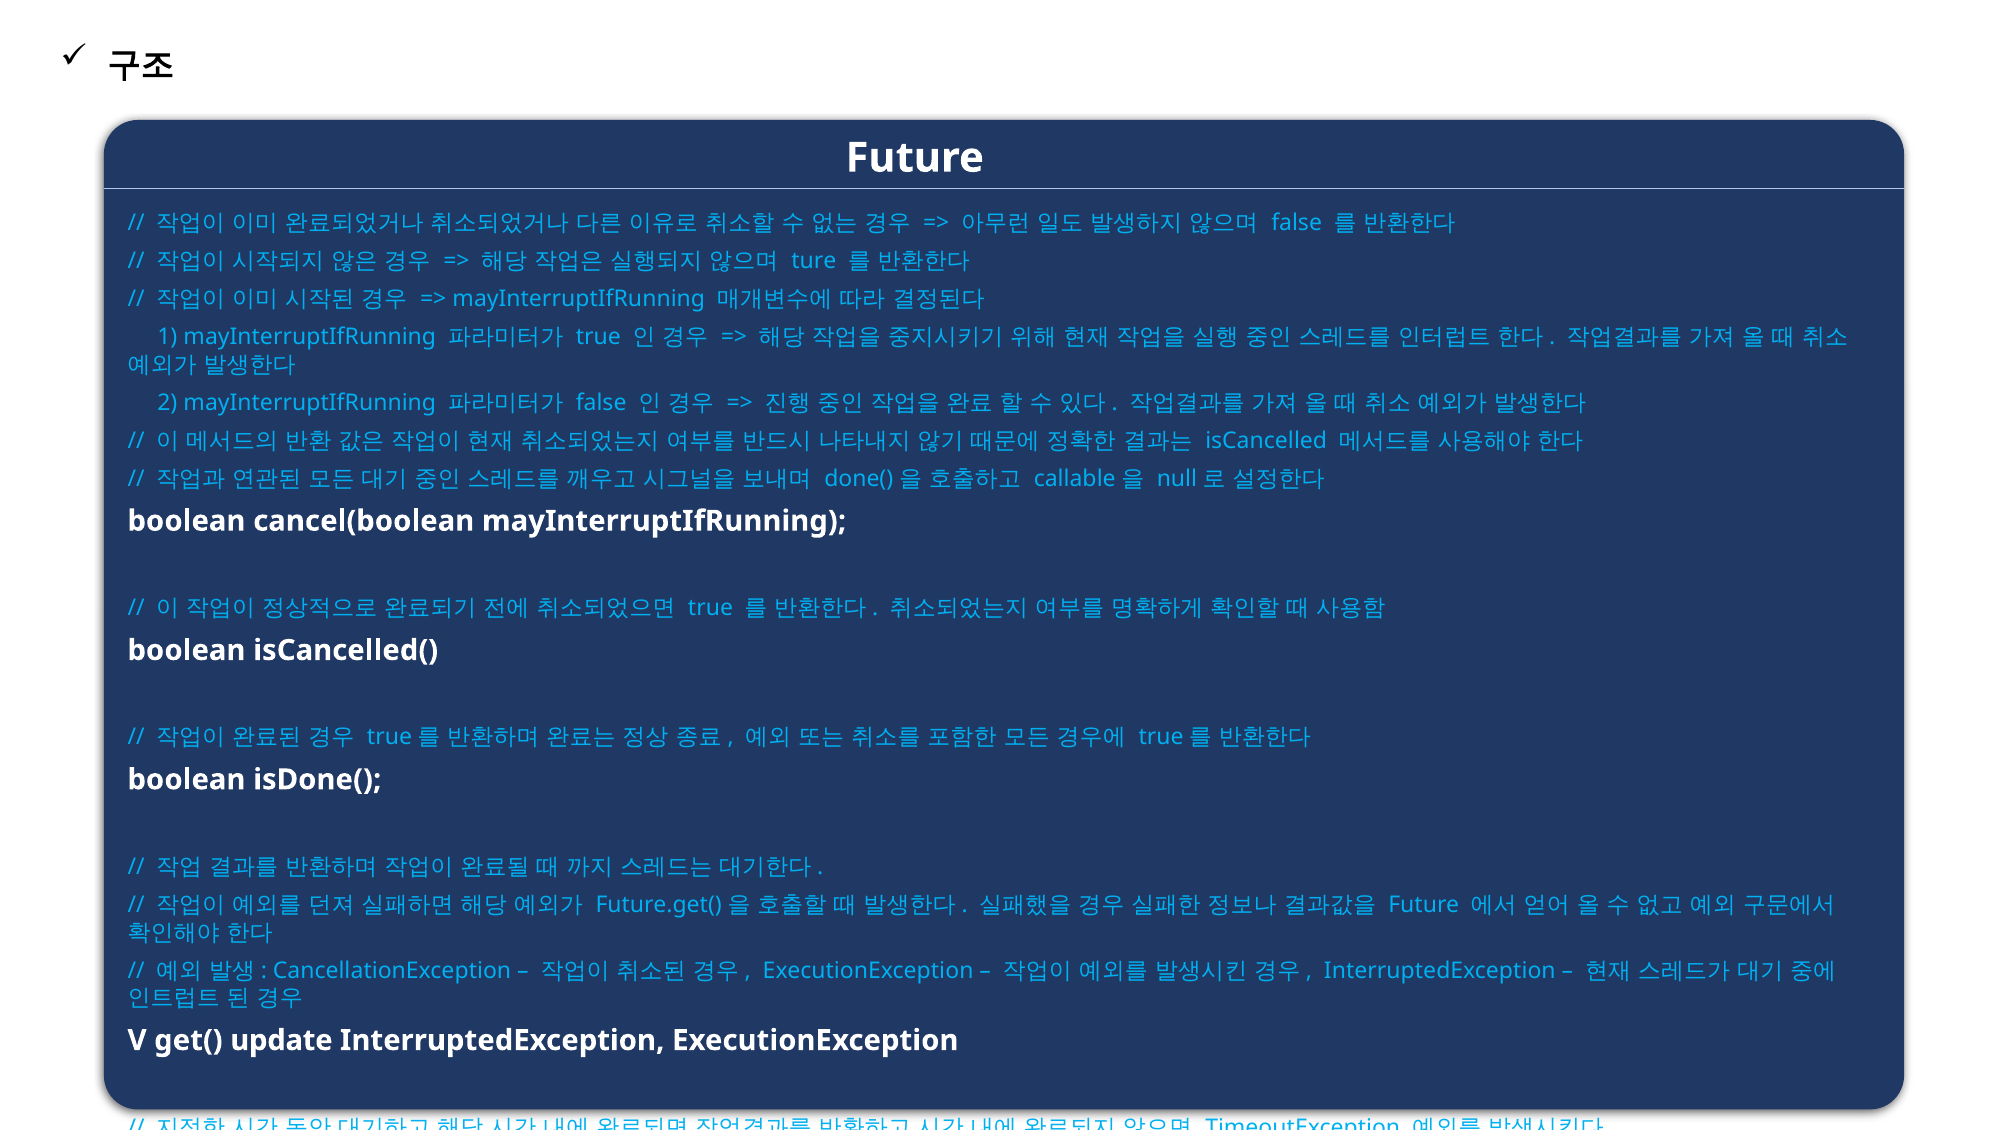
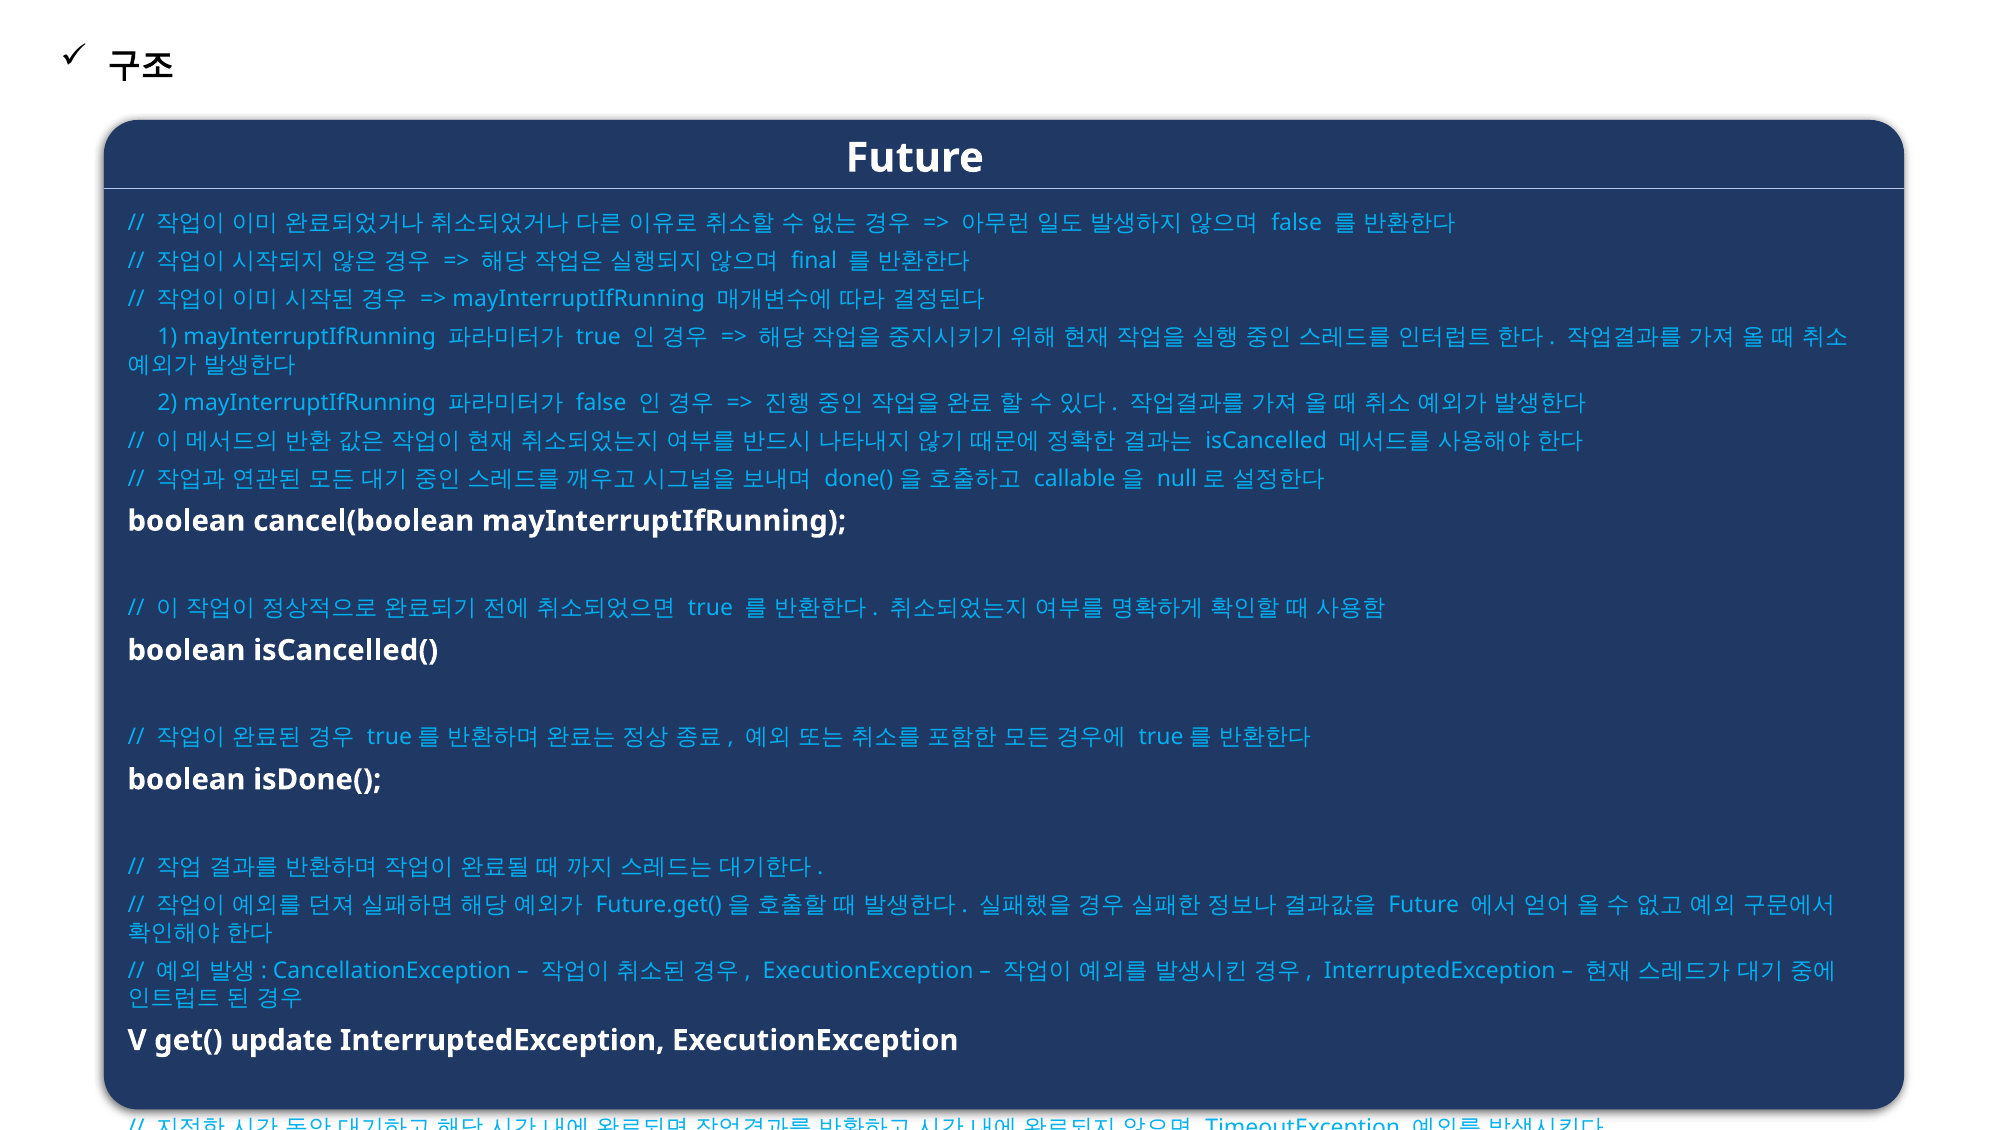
ture: ture -> final
